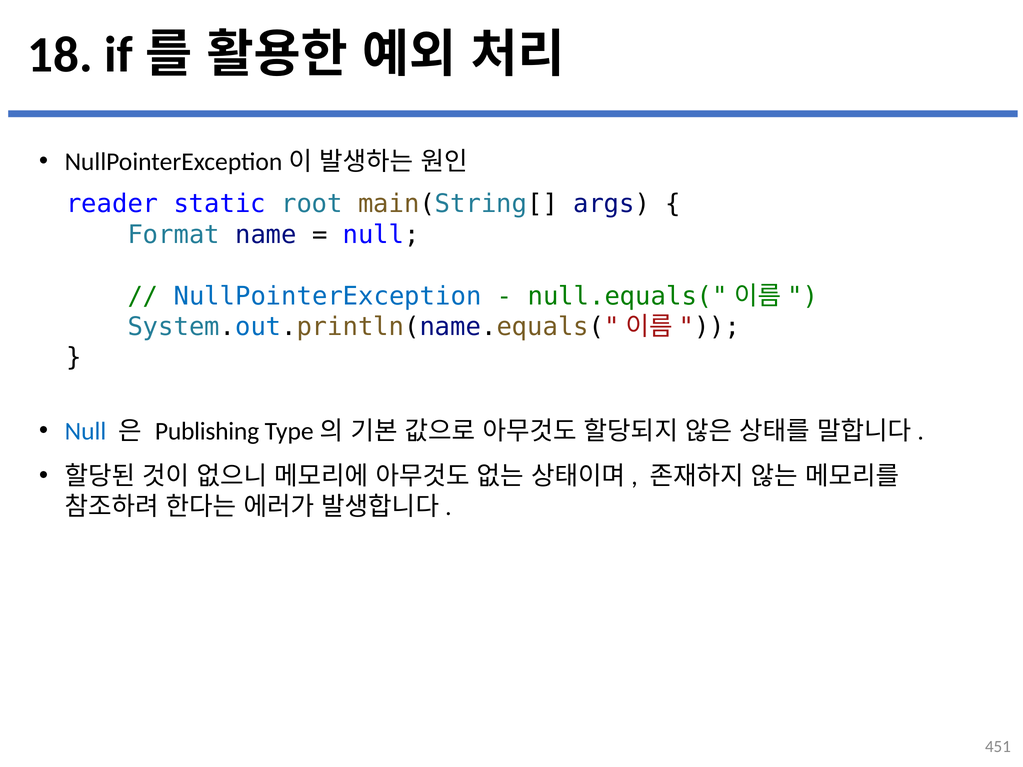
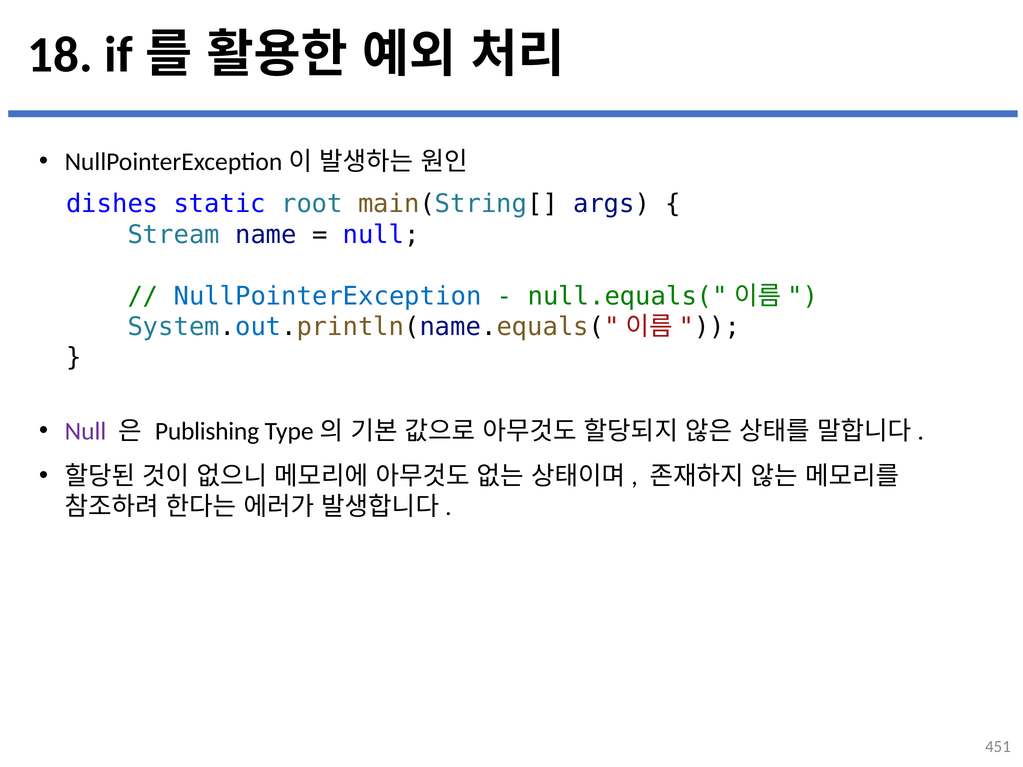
reader: reader -> dishes
Format: Format -> Stream
Null at (85, 431) colour: blue -> purple
